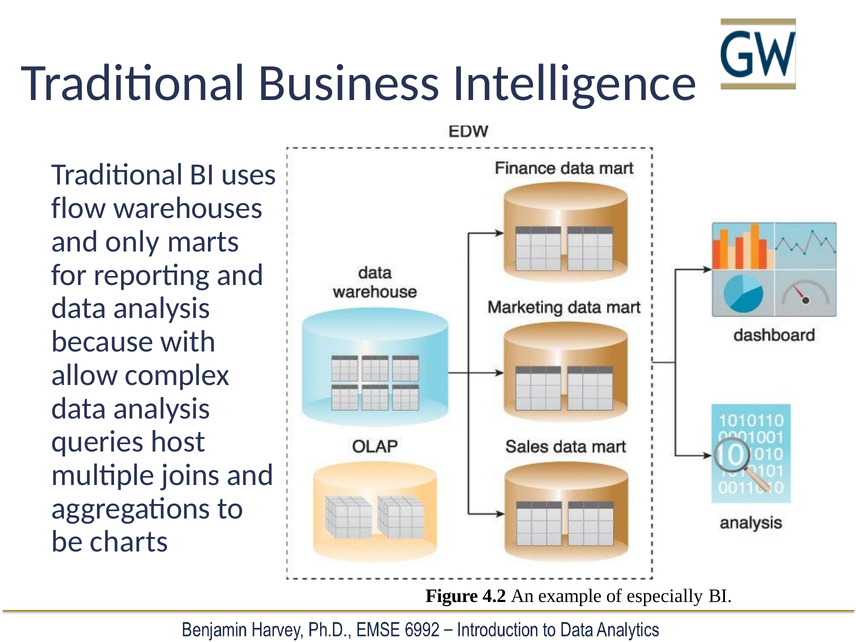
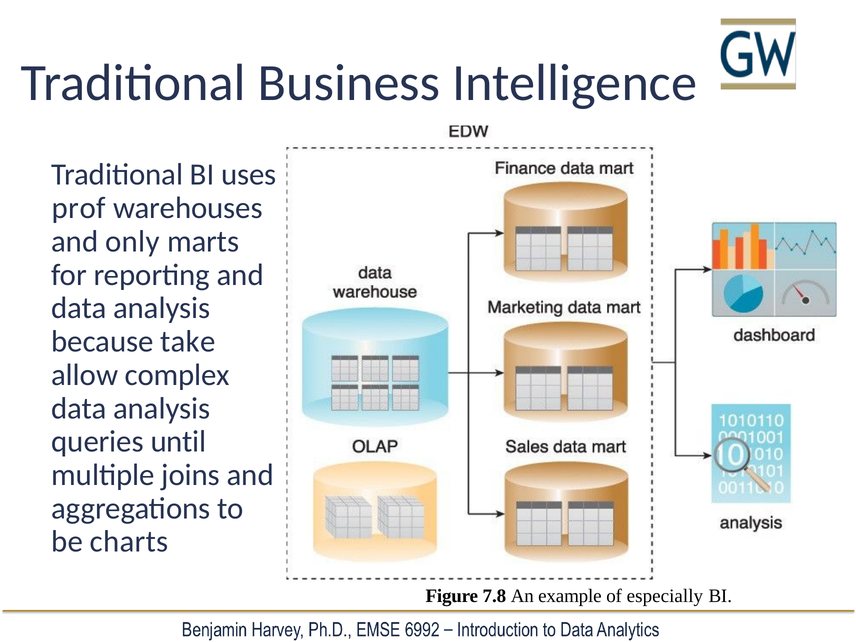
flow: flow -> prof
with: with -> take
host: host -> until
4.2: 4.2 -> 7.8
